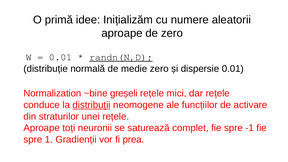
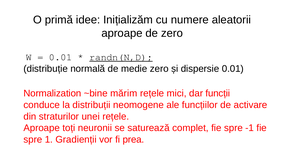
greșeli: greșeli -> mărim
dar rețele: rețele -> funcții
distribuții underline: present -> none
